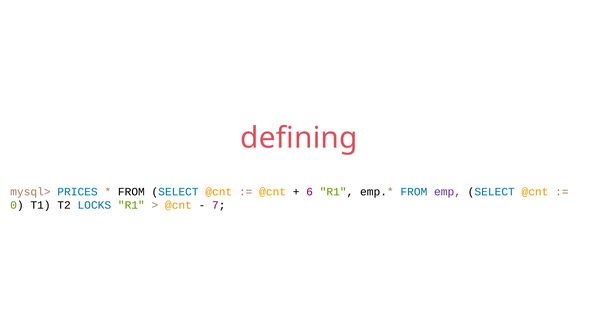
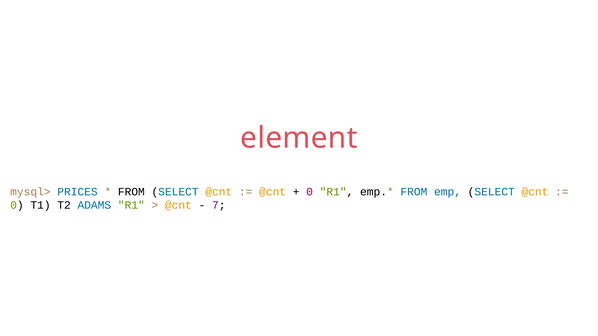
defining: defining -> element
6 at (310, 192): 6 -> 0
emp colour: purple -> blue
LOCKS: LOCKS -> ADAMS
